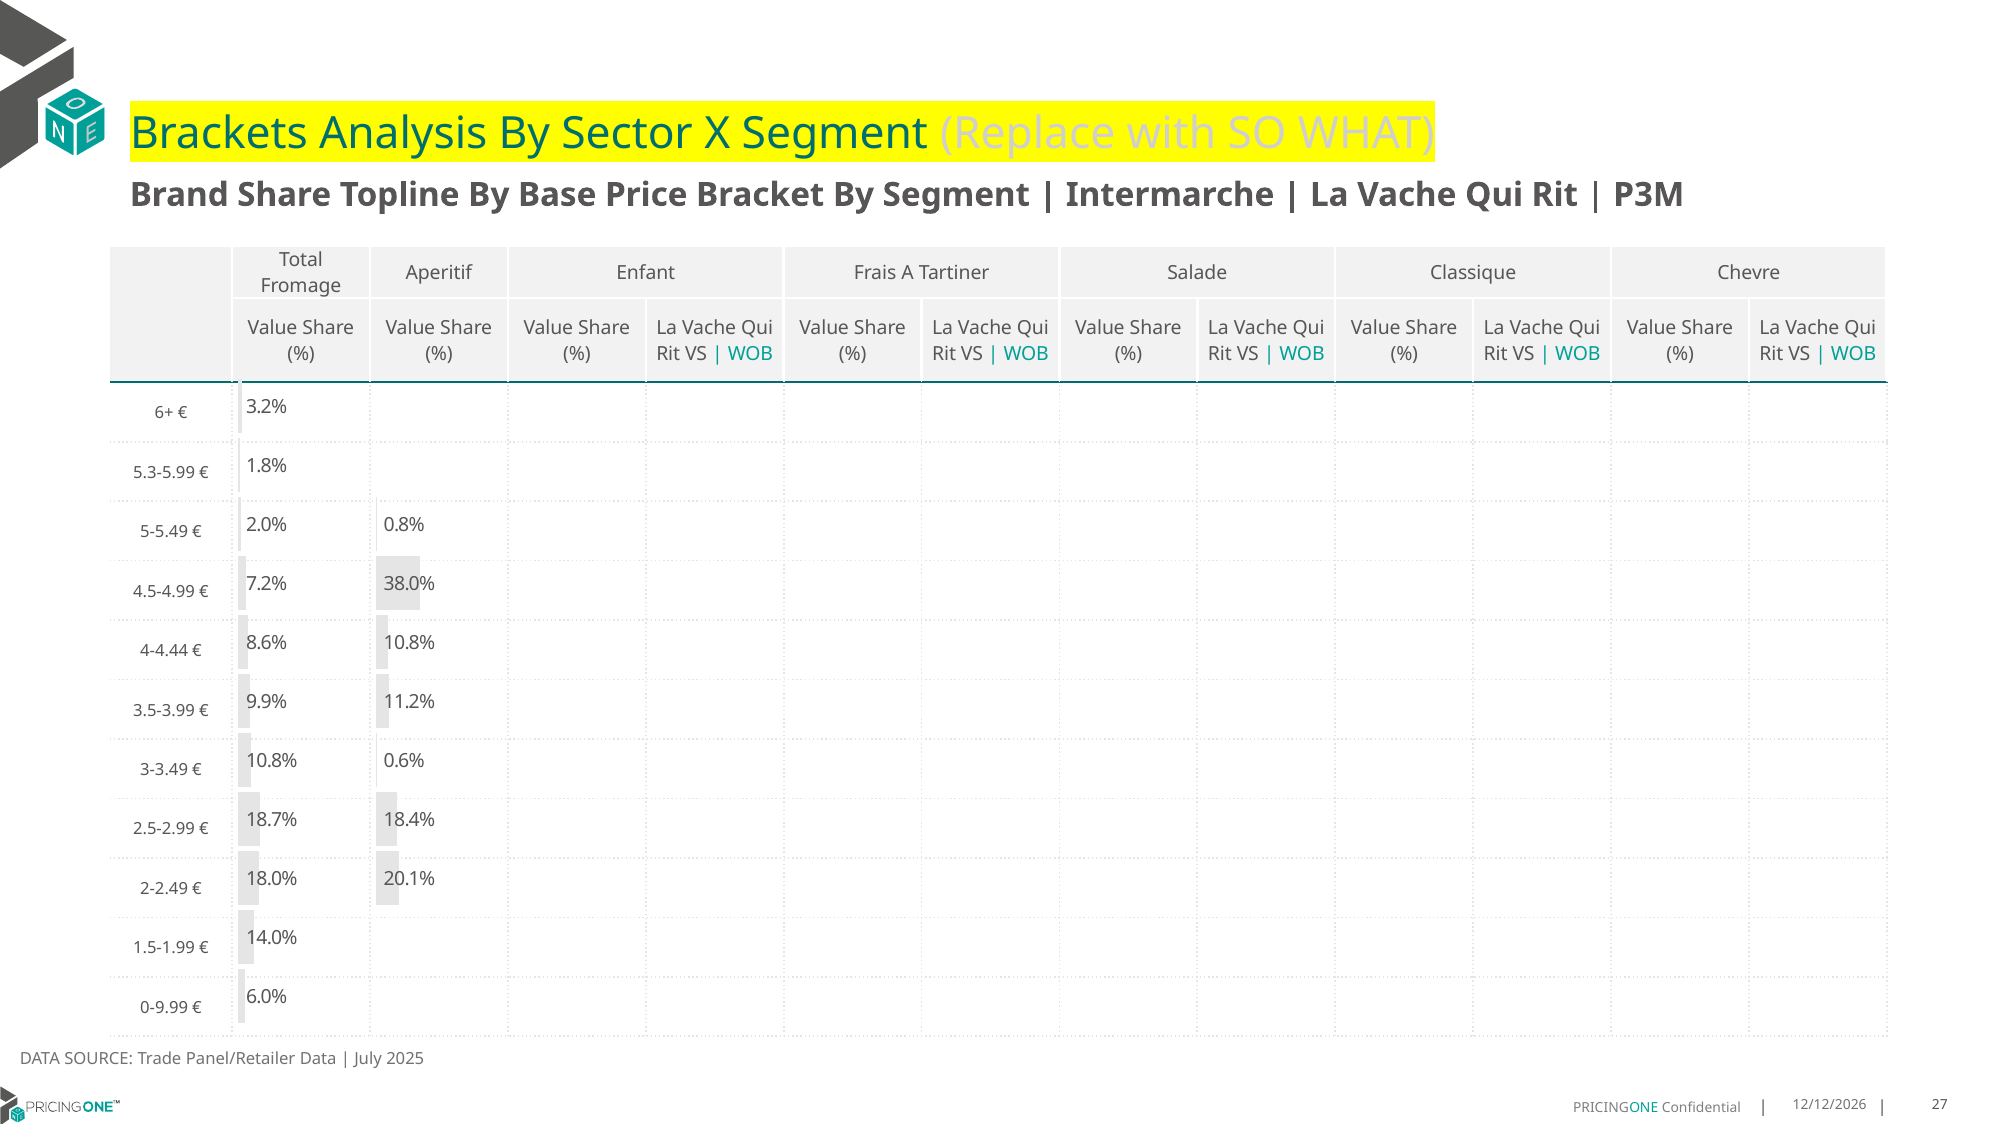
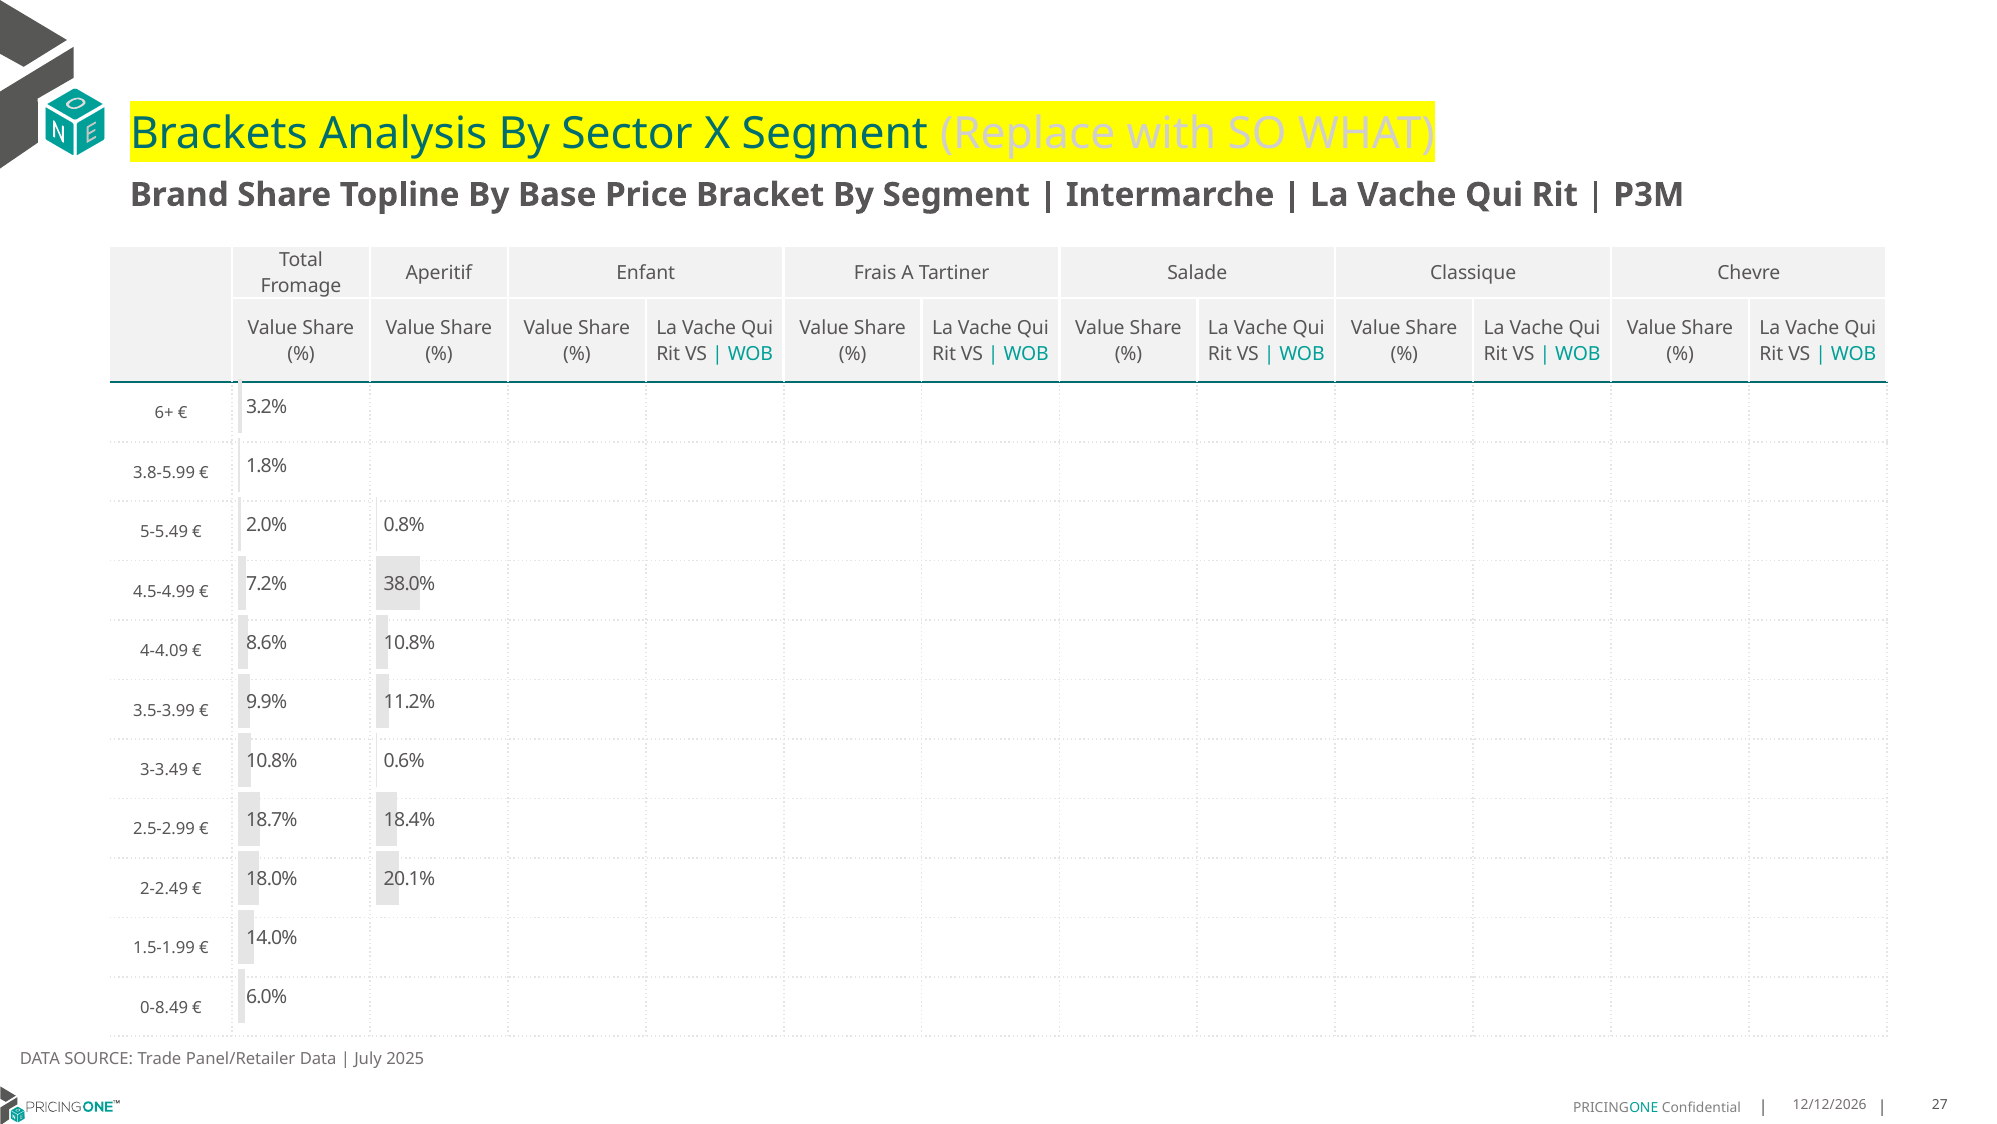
5.3-5.99: 5.3-5.99 -> 3.8-5.99
4-4.44: 4-4.44 -> 4-4.09
0-9.99: 0-9.99 -> 0-8.49
